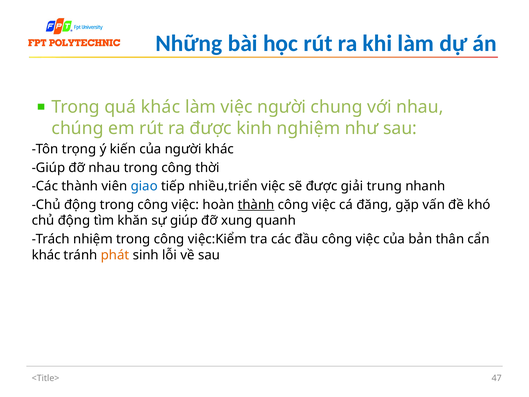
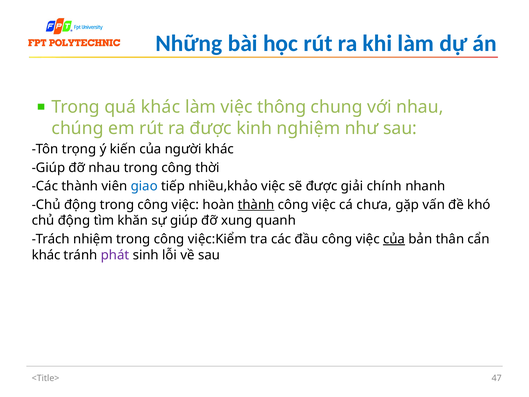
việc người: người -> thông
nhiều,triển: nhiều,triển -> nhiều,khảo
trung: trung -> chính
đăng: đăng -> chưa
của at (394, 239) underline: none -> present
phát colour: orange -> purple
